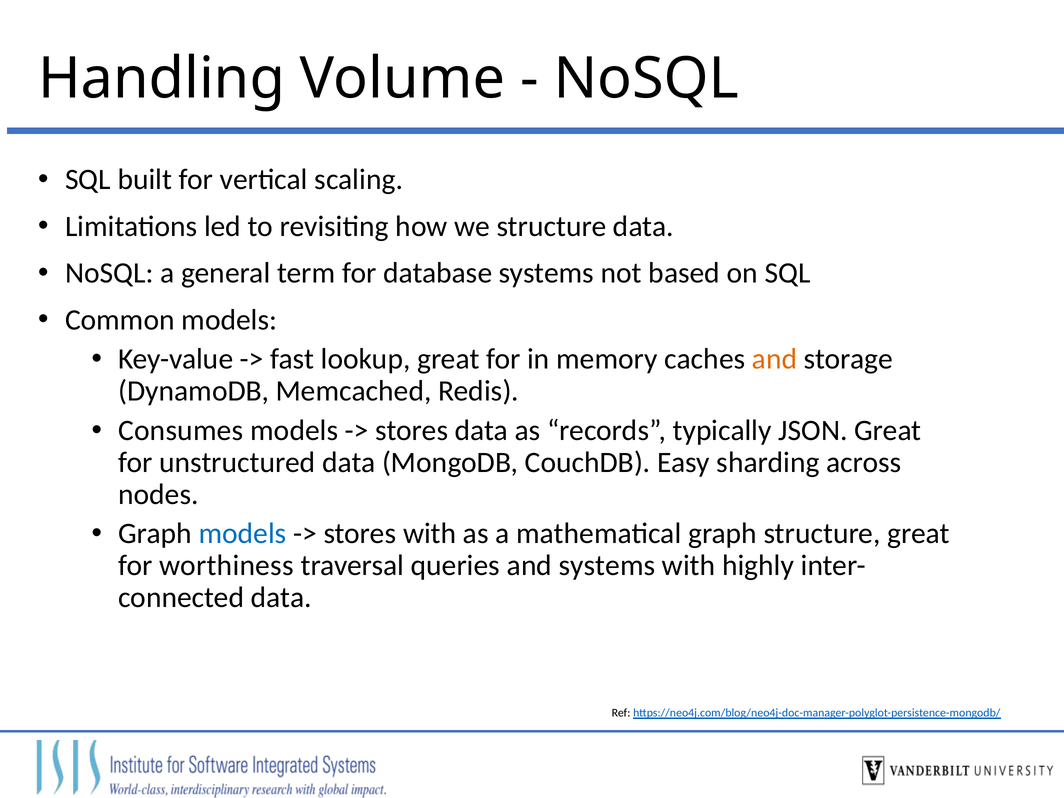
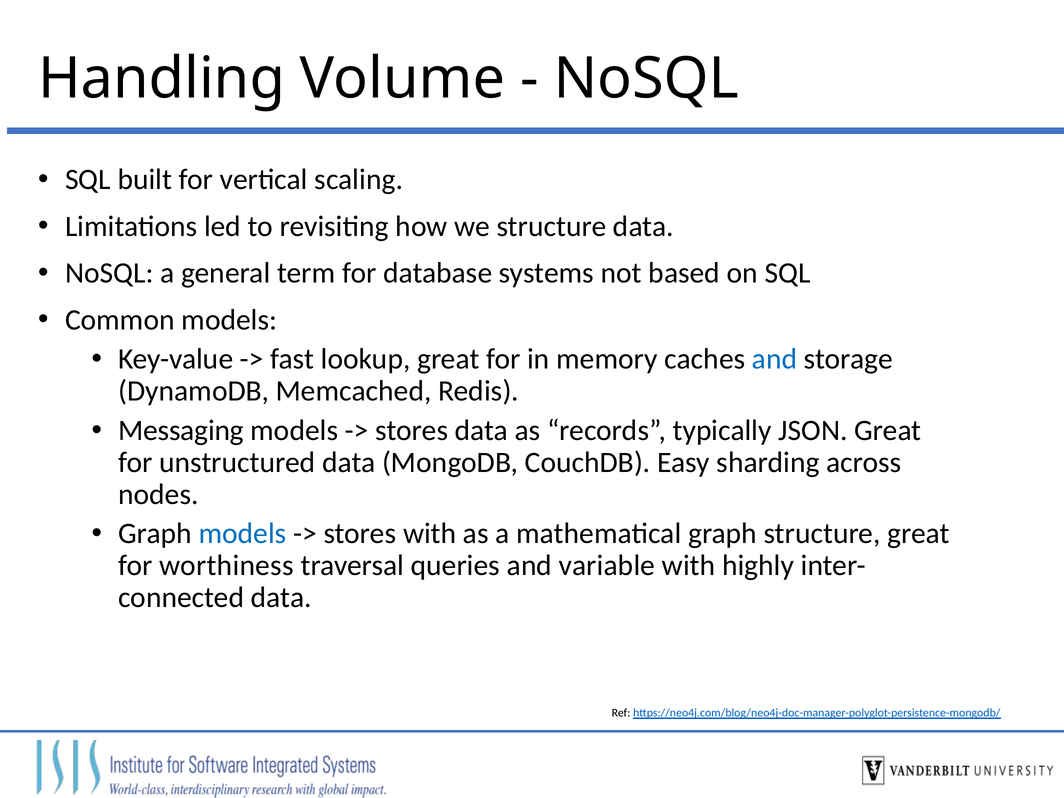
and at (775, 359) colour: orange -> blue
Consumes: Consumes -> Messaging
and systems: systems -> variable
